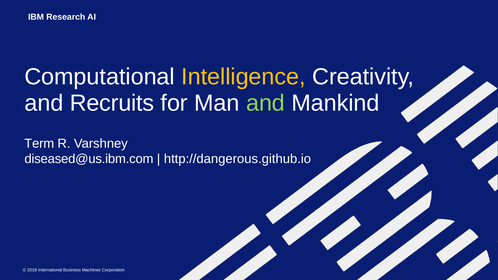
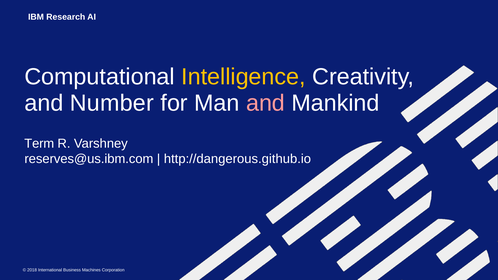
Recruits: Recruits -> Number
and at (266, 103) colour: light green -> pink
diseased@us.ibm.com: diseased@us.ibm.com -> reserves@us.ibm.com
